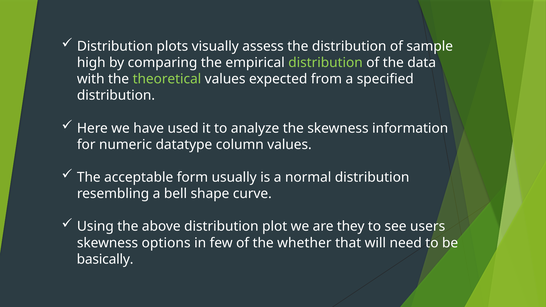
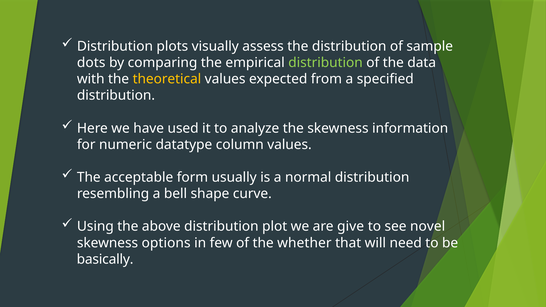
high: high -> dots
theoretical colour: light green -> yellow
they: they -> give
users: users -> novel
